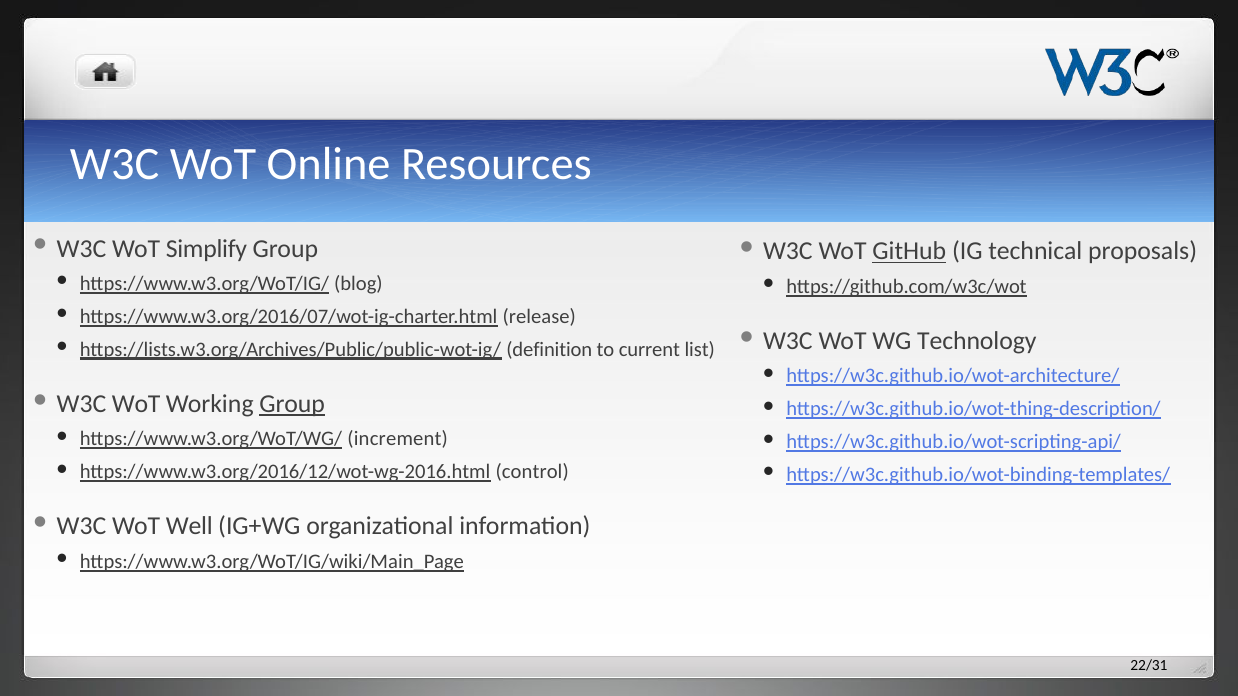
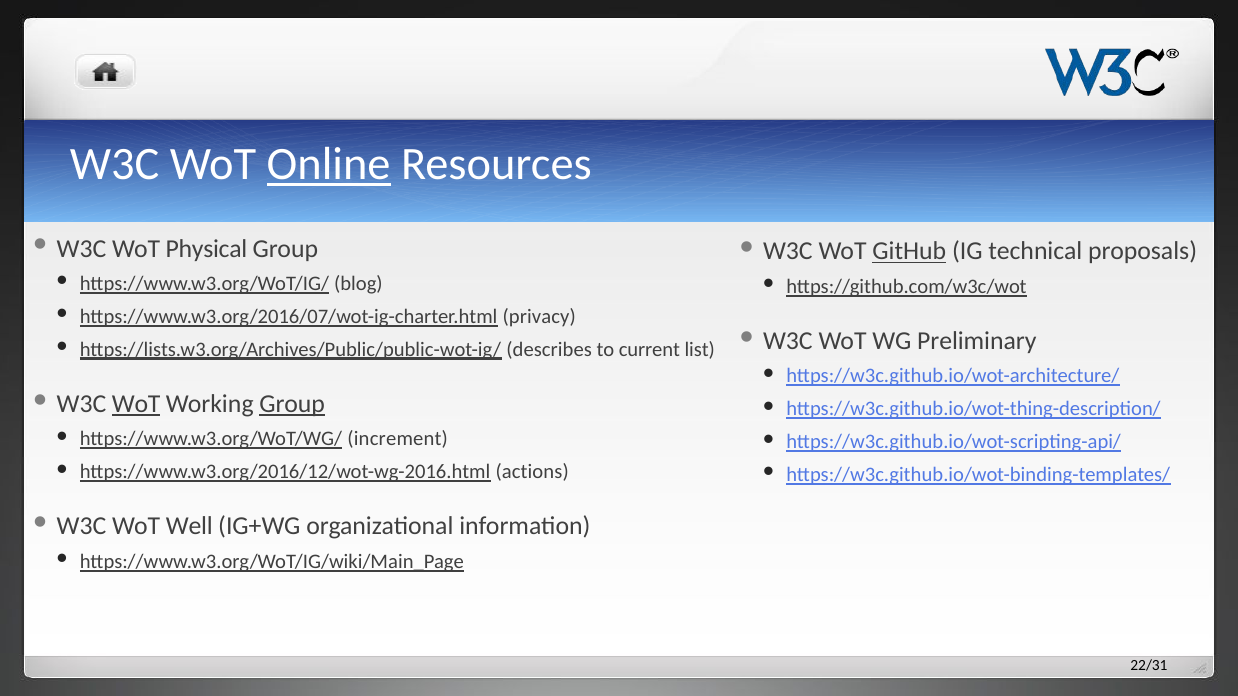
Online underline: none -> present
Simplify: Simplify -> Physical
release: release -> privacy
Technology: Technology -> Preliminary
definition: definition -> describes
WoT at (136, 404) underline: none -> present
control: control -> actions
